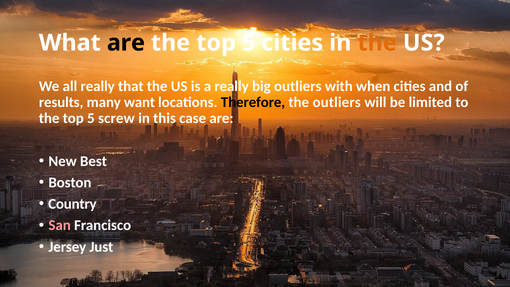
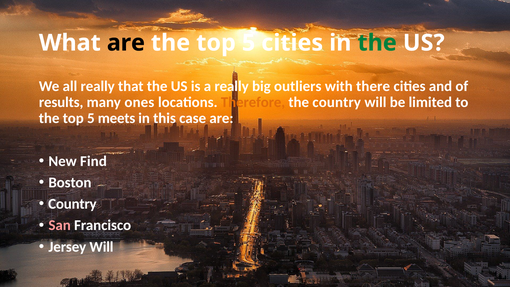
the at (377, 43) colour: orange -> green
when: when -> there
want: want -> ones
Therefore colour: black -> orange
the outliers: outliers -> country
screw: screw -> meets
Best: Best -> Find
Jersey Just: Just -> Will
